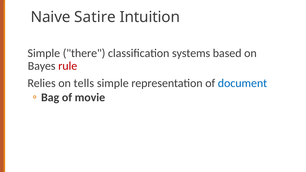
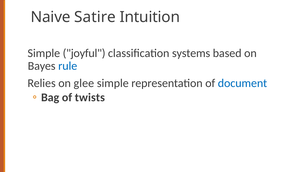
there: there -> joyful
rule colour: red -> blue
tells: tells -> glee
movie: movie -> twists
